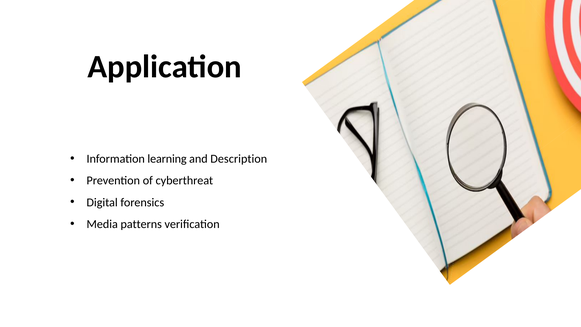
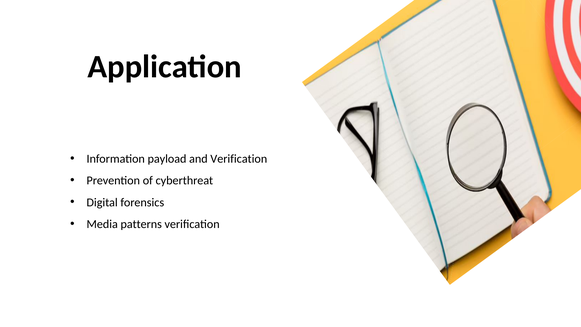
learning: learning -> payload
and Description: Description -> Verification
